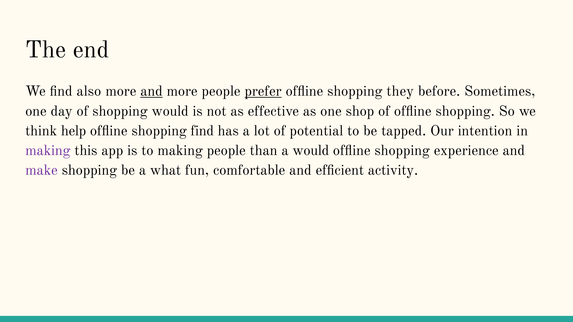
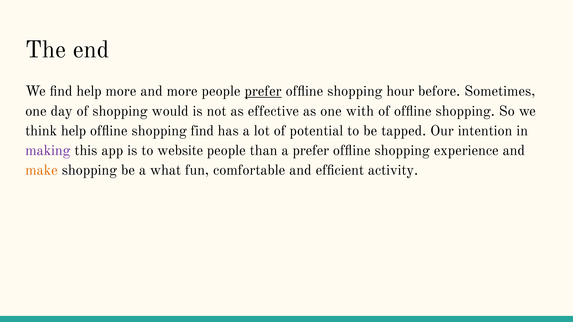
find also: also -> help
and at (152, 91) underline: present -> none
they: they -> hour
shop: shop -> with
to making: making -> website
a would: would -> prefer
make colour: purple -> orange
